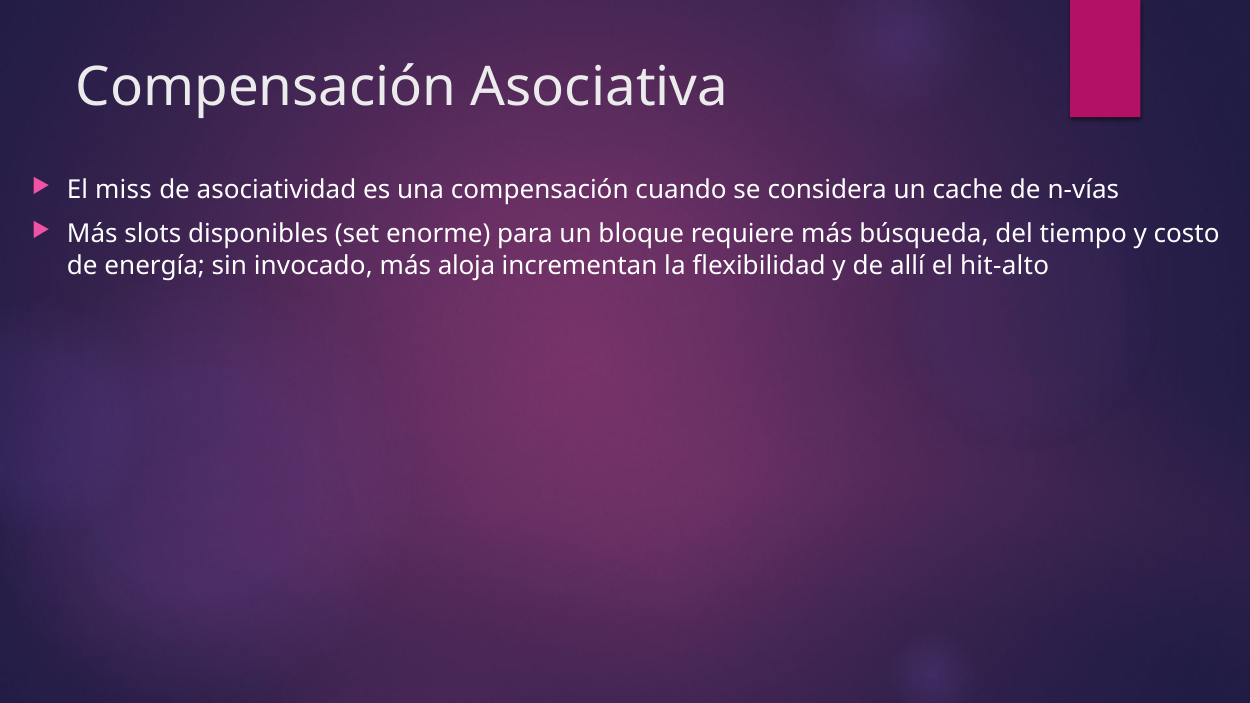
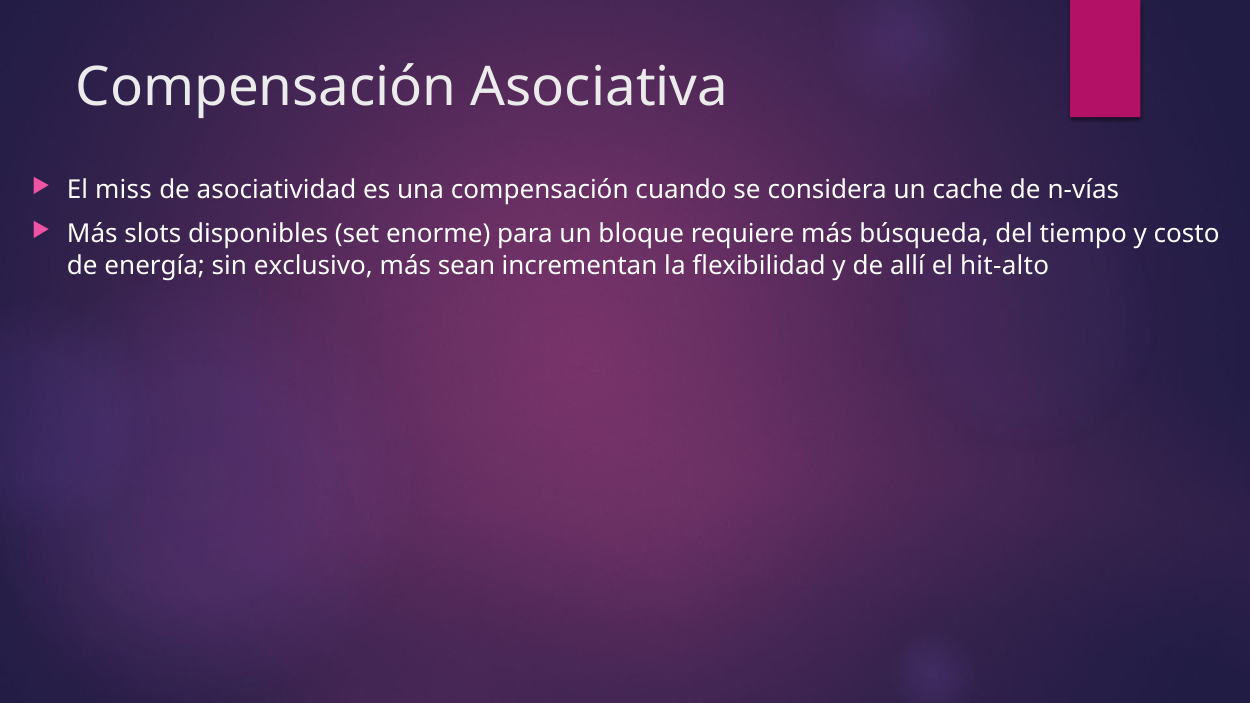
invocado: invocado -> exclusivo
aloja: aloja -> sean
